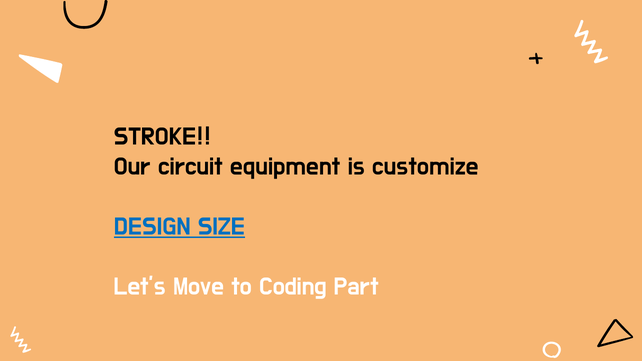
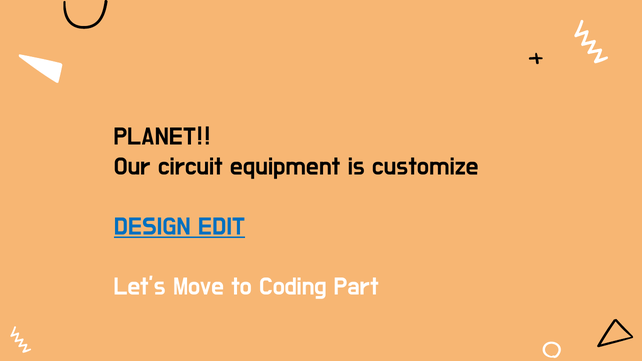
STROKE: STROKE -> PLANET
SIZE: SIZE -> EDIT
